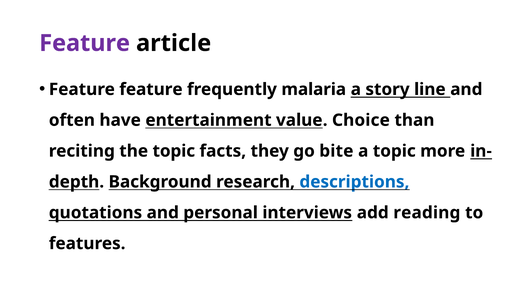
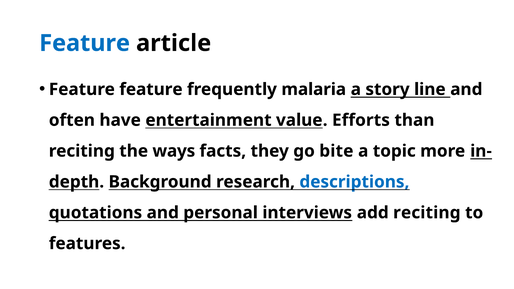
Feature at (85, 43) colour: purple -> blue
Choice: Choice -> Efforts
the topic: topic -> ways
add reading: reading -> reciting
